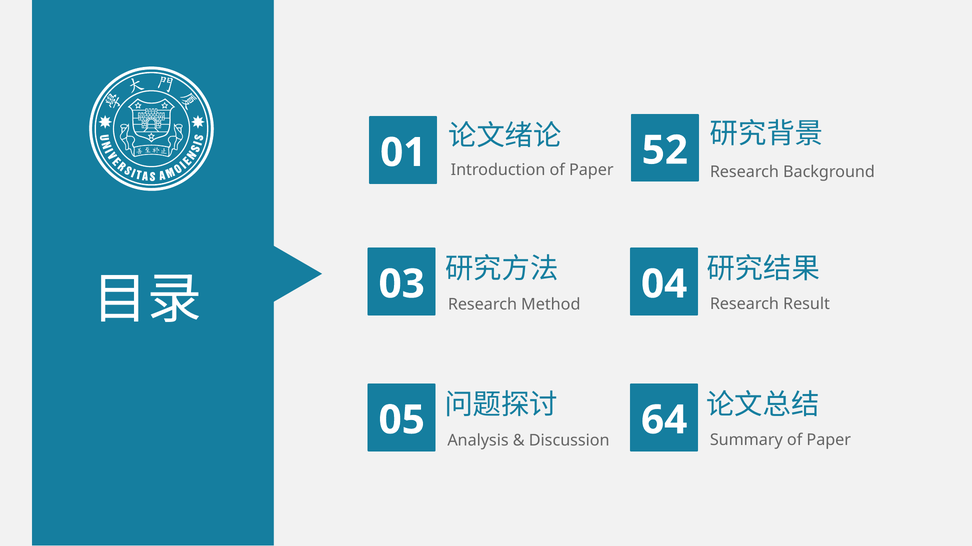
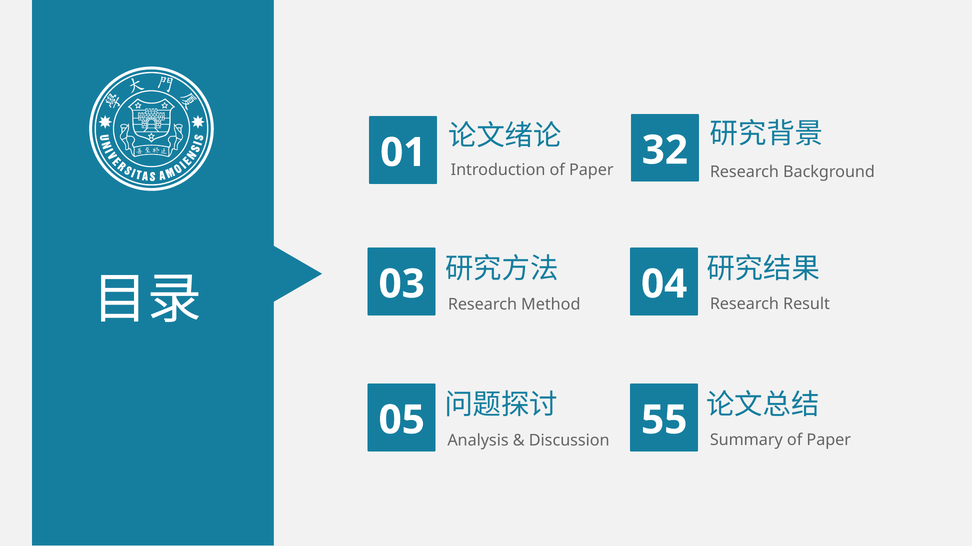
52: 52 -> 32
64: 64 -> 55
